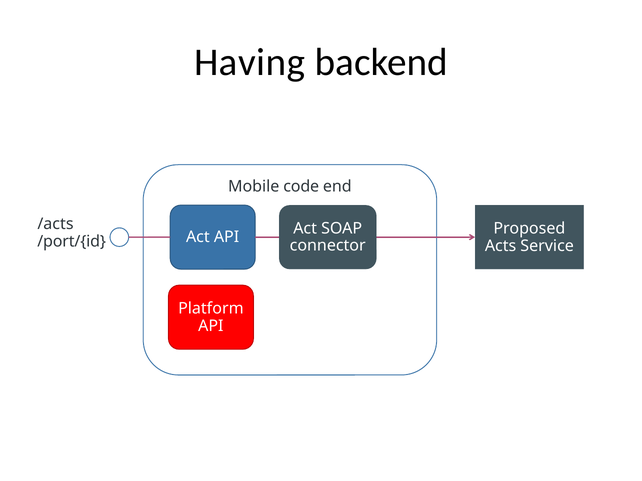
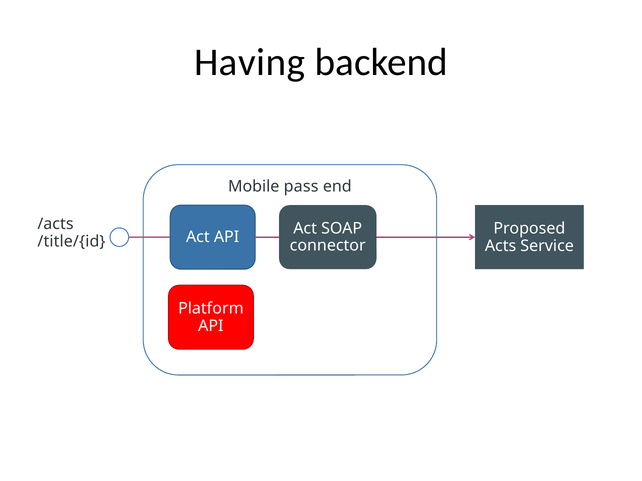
code: code -> pass
/port/{id: /port/{id -> /title/{id
